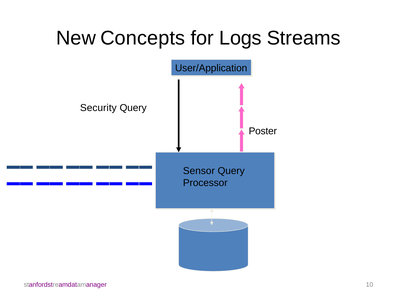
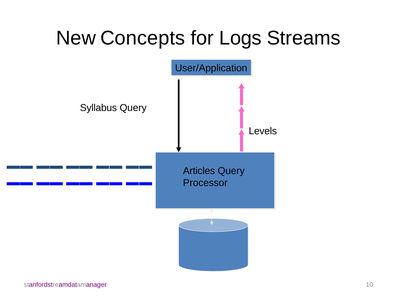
Security: Security -> Syllabus
Poster: Poster -> Levels
Sensor: Sensor -> Articles
